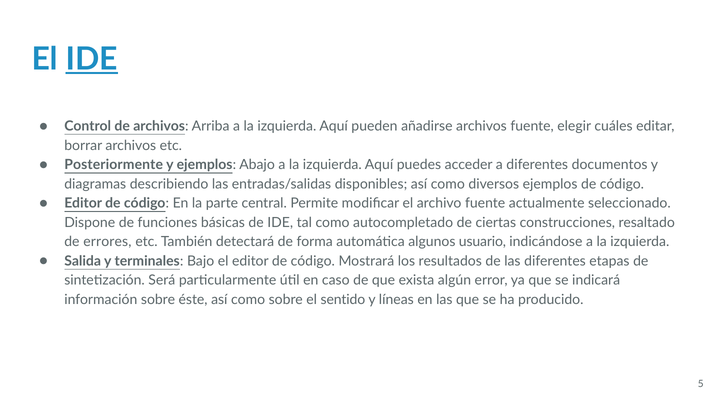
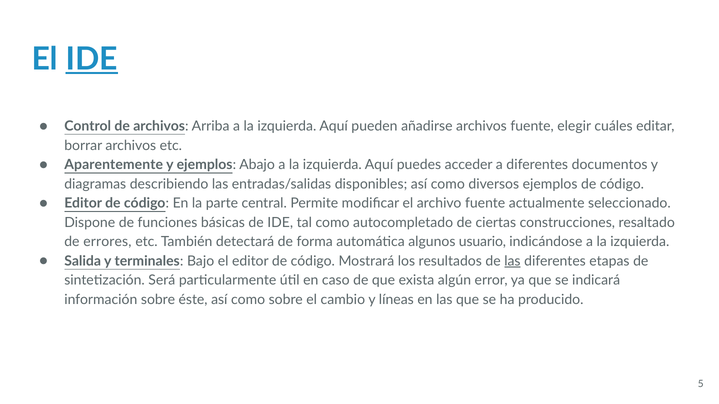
Posteriormente: Posteriormente -> Aparentemente
las at (512, 261) underline: none -> present
sentido: sentido -> cambio
